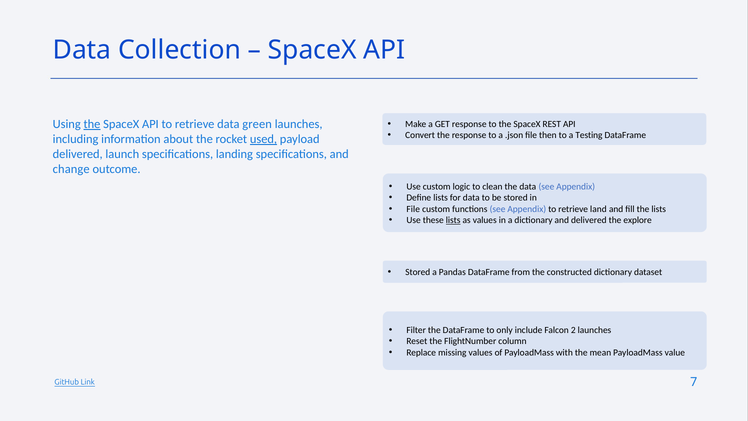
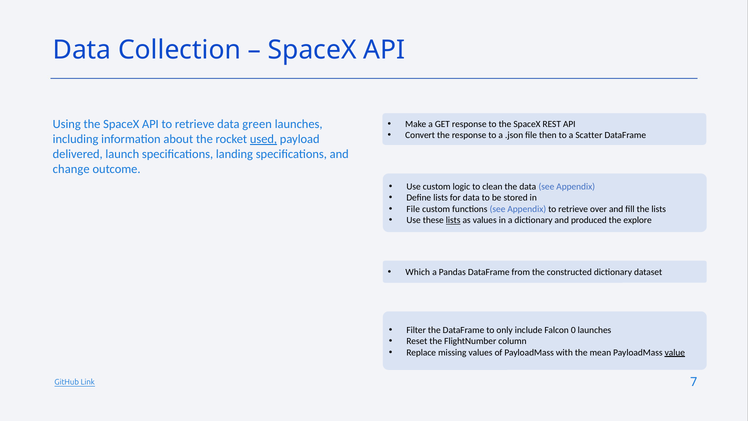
the at (92, 124) underline: present -> none
Testing: Testing -> Scatter
land: land -> over
and delivered: delivered -> produced
Stored at (418, 272): Stored -> Which
2: 2 -> 0
value underline: none -> present
